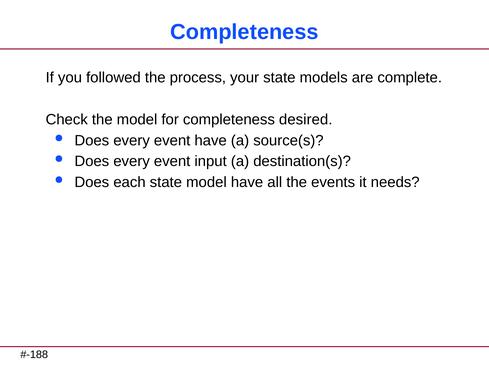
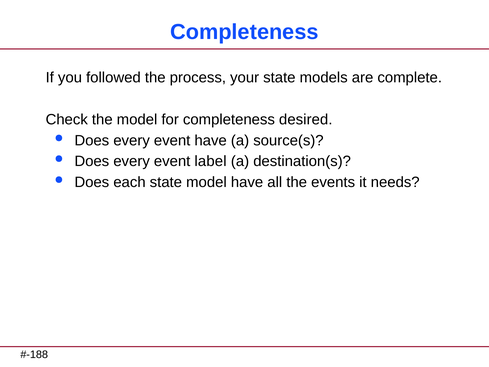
input: input -> label
